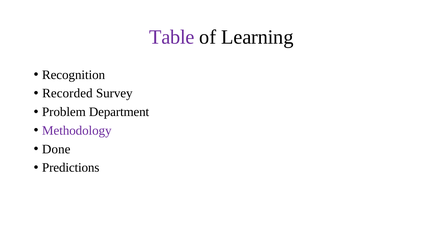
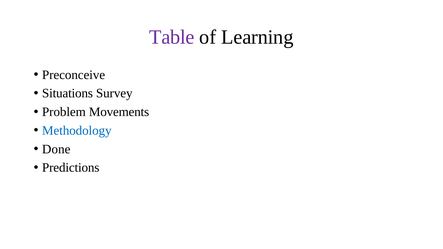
Recognition: Recognition -> Preconceive
Recorded: Recorded -> Situations
Department: Department -> Movements
Methodology colour: purple -> blue
